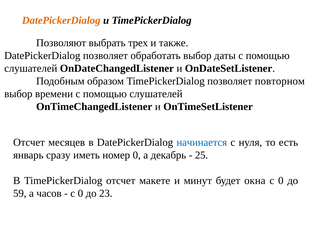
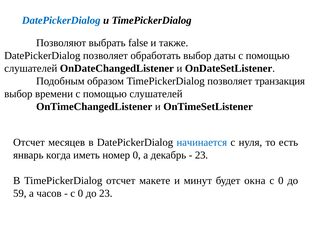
DatePickerDialog at (61, 20) colour: orange -> blue
трех: трех -> false
повторном: повторном -> транзакция
сразу: сразу -> когда
25 at (201, 155): 25 -> 23
